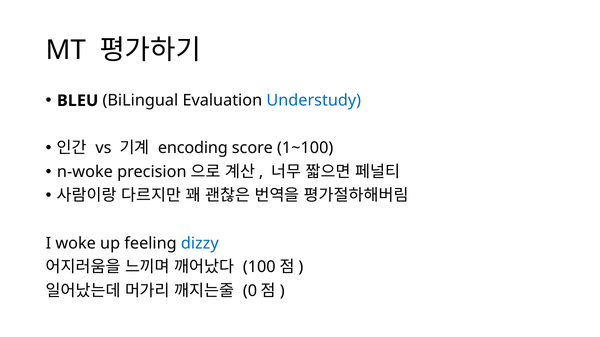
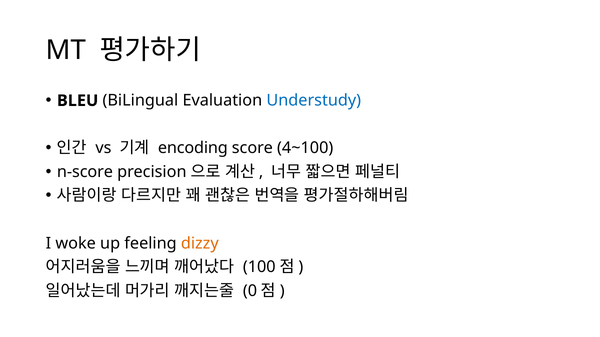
1~100: 1~100 -> 4~100
n-woke: n-woke -> n-score
dizzy colour: blue -> orange
